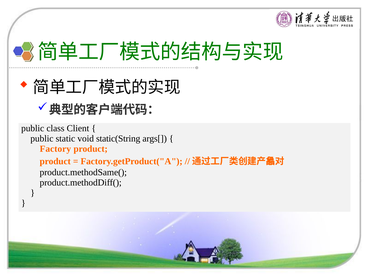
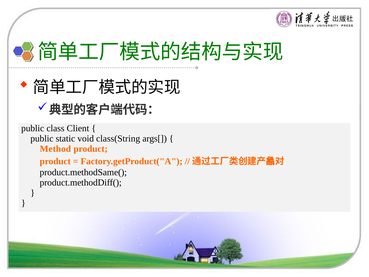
static(String: static(String -> class(String
Factory: Factory -> Method
